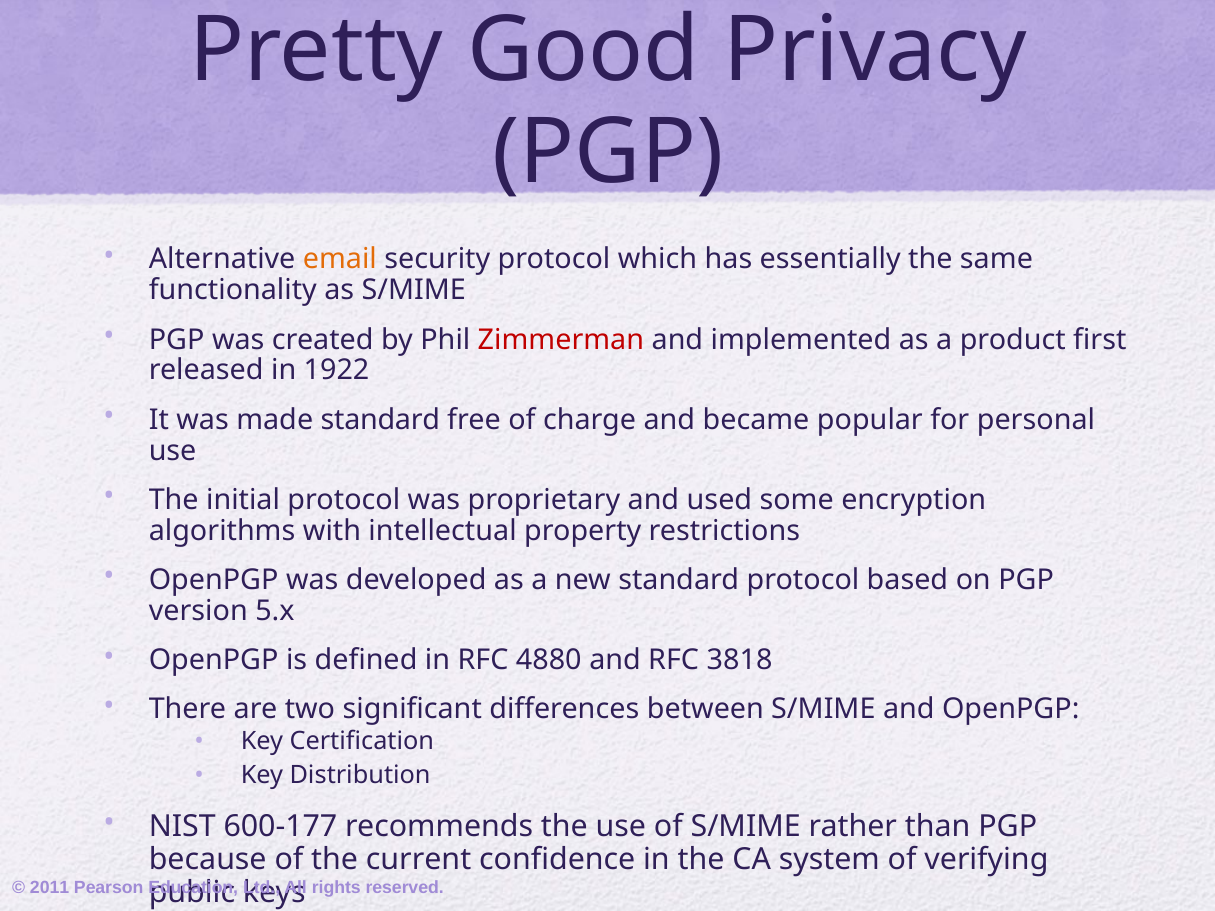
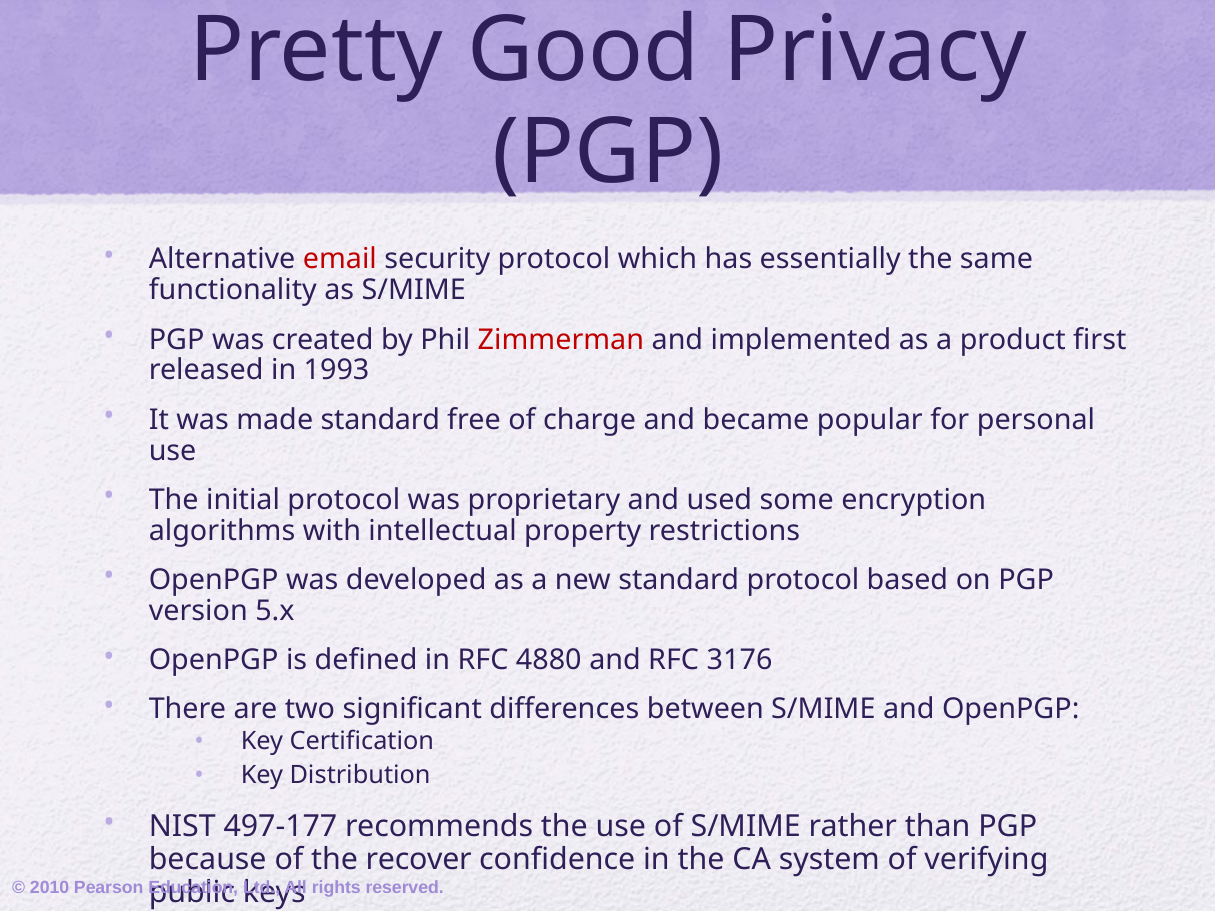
email colour: orange -> red
1922: 1922 -> 1993
3818: 3818 -> 3176
600-177: 600-177 -> 497-177
current: current -> recover
2011: 2011 -> 2010
